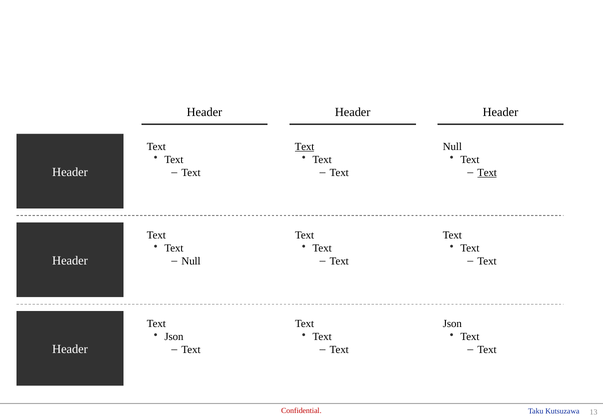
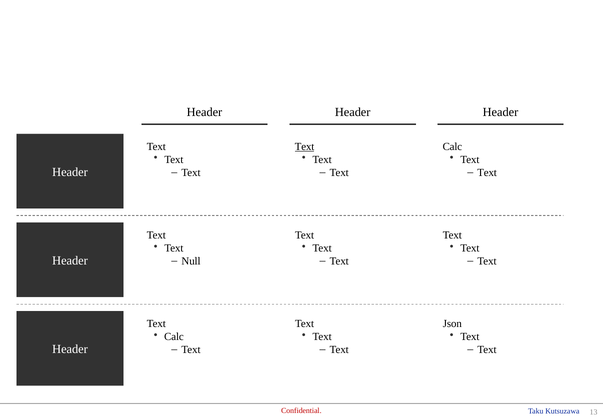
Null at (452, 146): Null -> Calc
Text at (487, 172) underline: present -> none
Json at (174, 336): Json -> Calc
